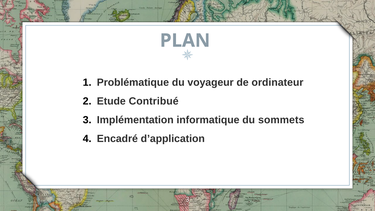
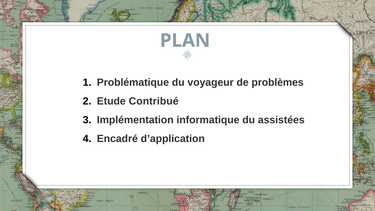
ordinateur: ordinateur -> problèmes
sommets: sommets -> assistées
